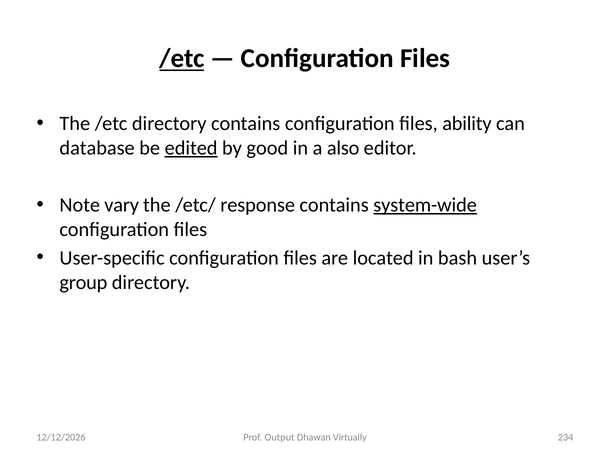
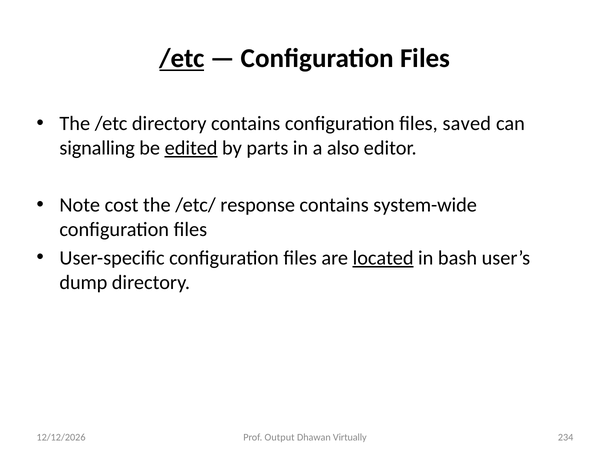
ability: ability -> saved
database: database -> signalling
good: good -> parts
vary: vary -> cost
system-wide underline: present -> none
located underline: none -> present
group: group -> dump
